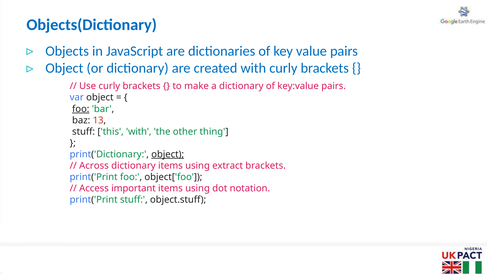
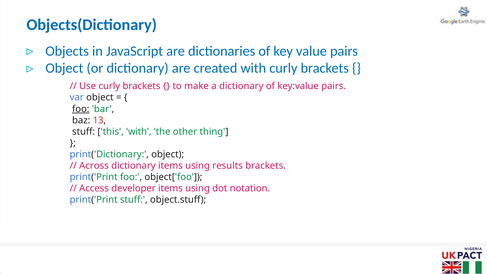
object at (168, 154) underline: present -> none
extract: extract -> results
important: important -> developer
